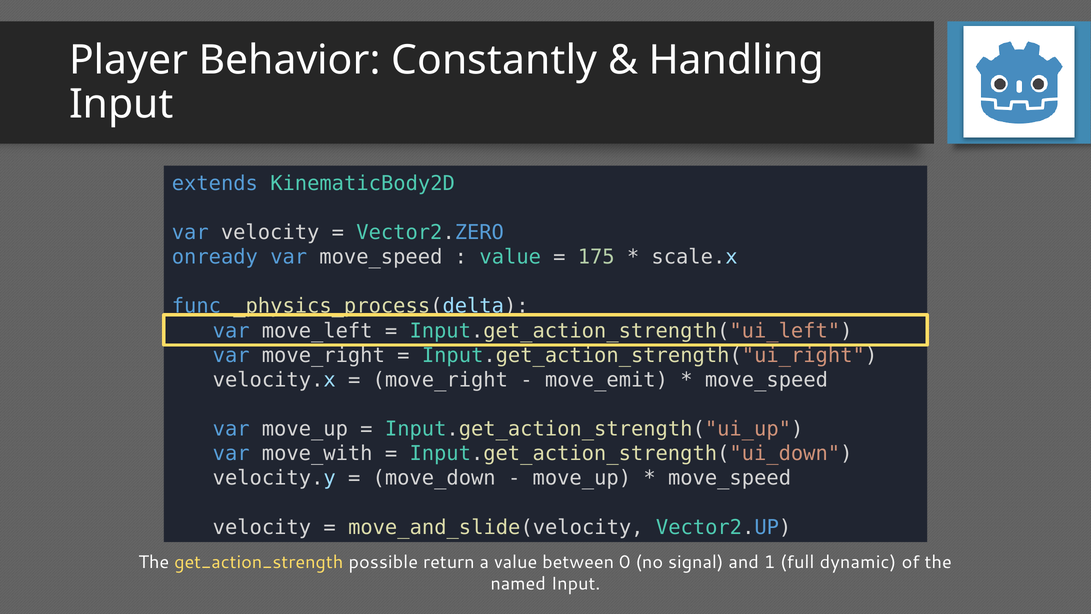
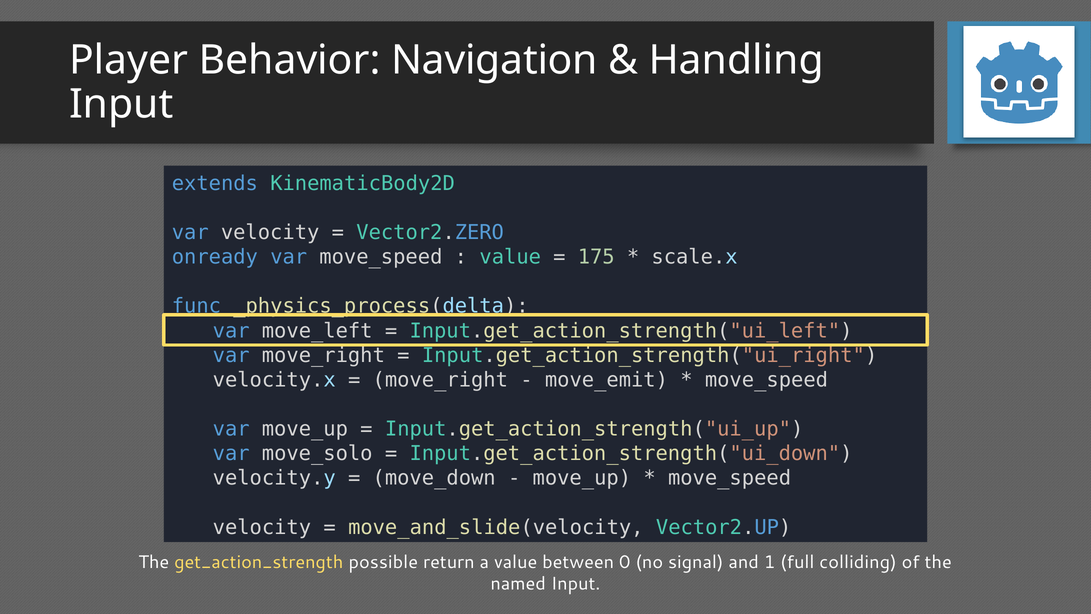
Constantly: Constantly -> Navigation
move_with: move_with -> move_solo
dynamic: dynamic -> colliding
